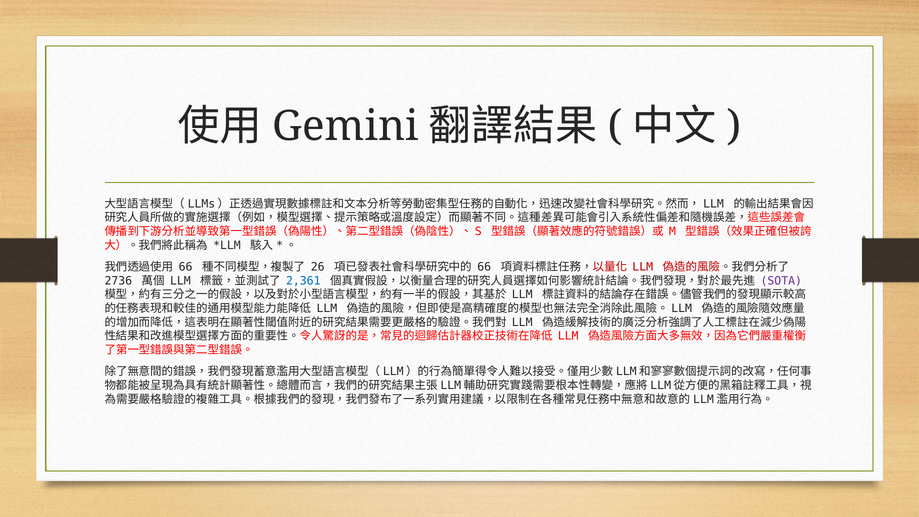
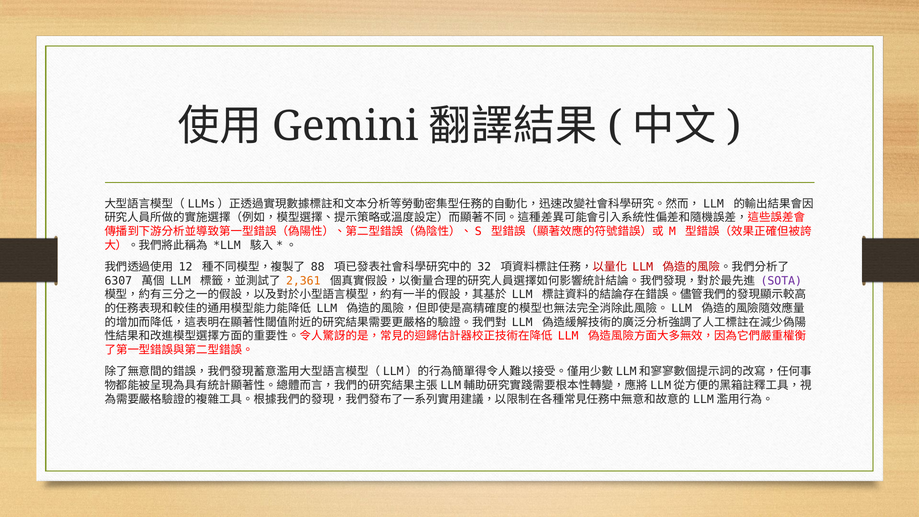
66 at (186, 267): 66 -> 12
26: 26 -> 88
66 at (484, 267): 66 -> 32
2736: 2736 -> 6307
2,361 colour: blue -> orange
